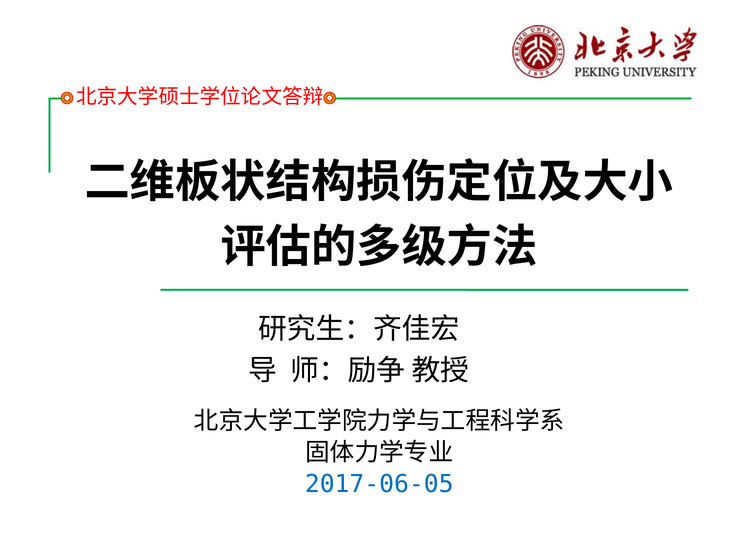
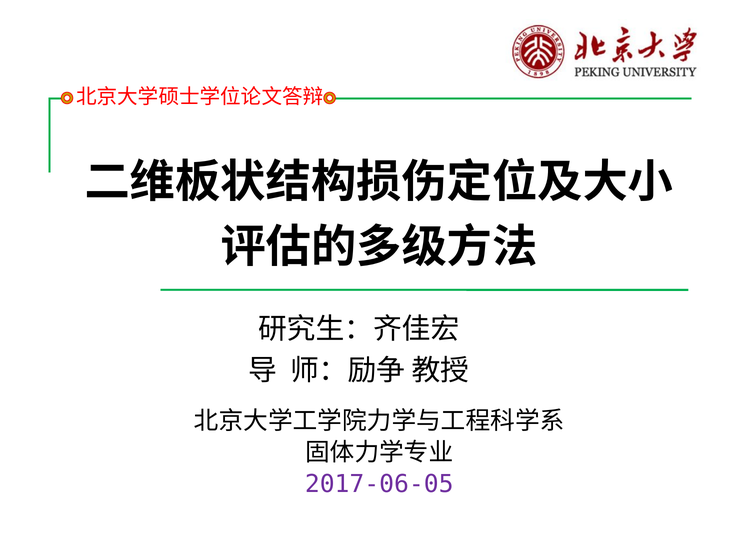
2017-06-05 colour: blue -> purple
